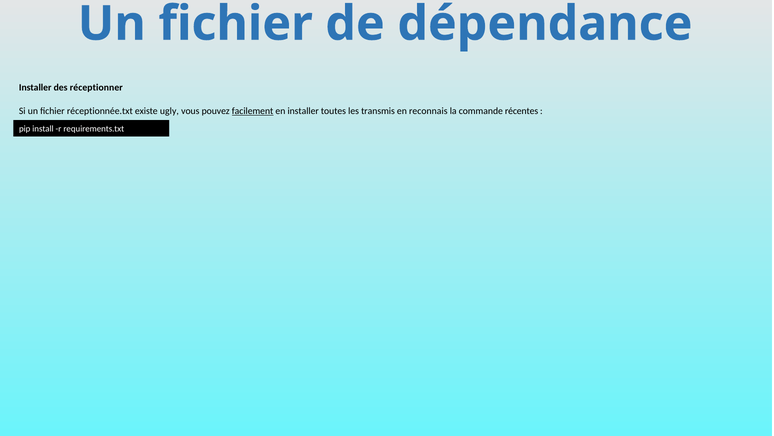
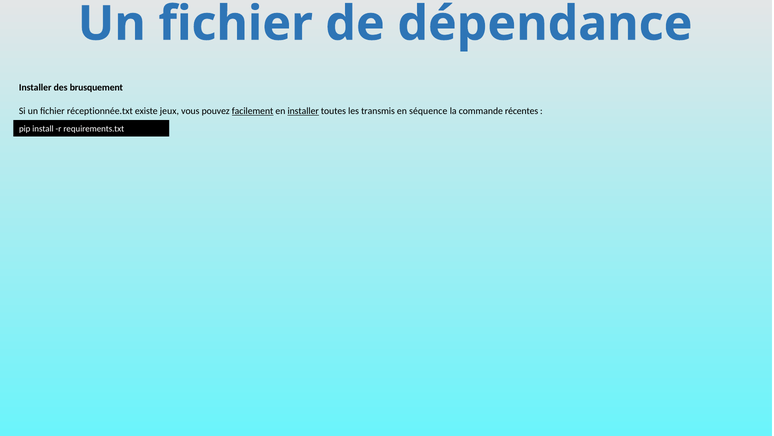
réceptionner: réceptionner -> brusquement
ugly: ugly -> jeux
installer at (303, 111) underline: none -> present
reconnais: reconnais -> séquence
